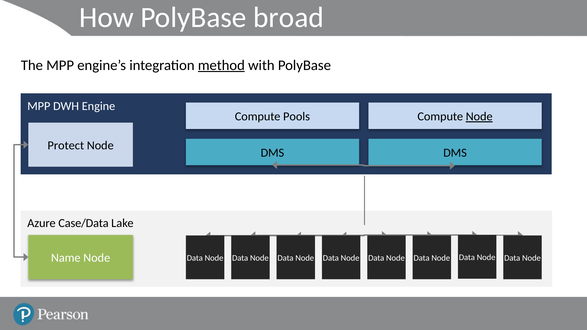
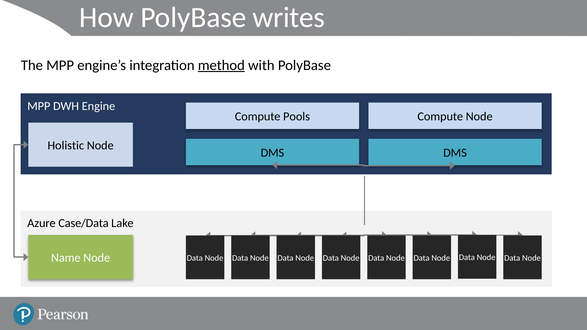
broad: broad -> writes
Node at (479, 117) underline: present -> none
Protect: Protect -> Holistic
